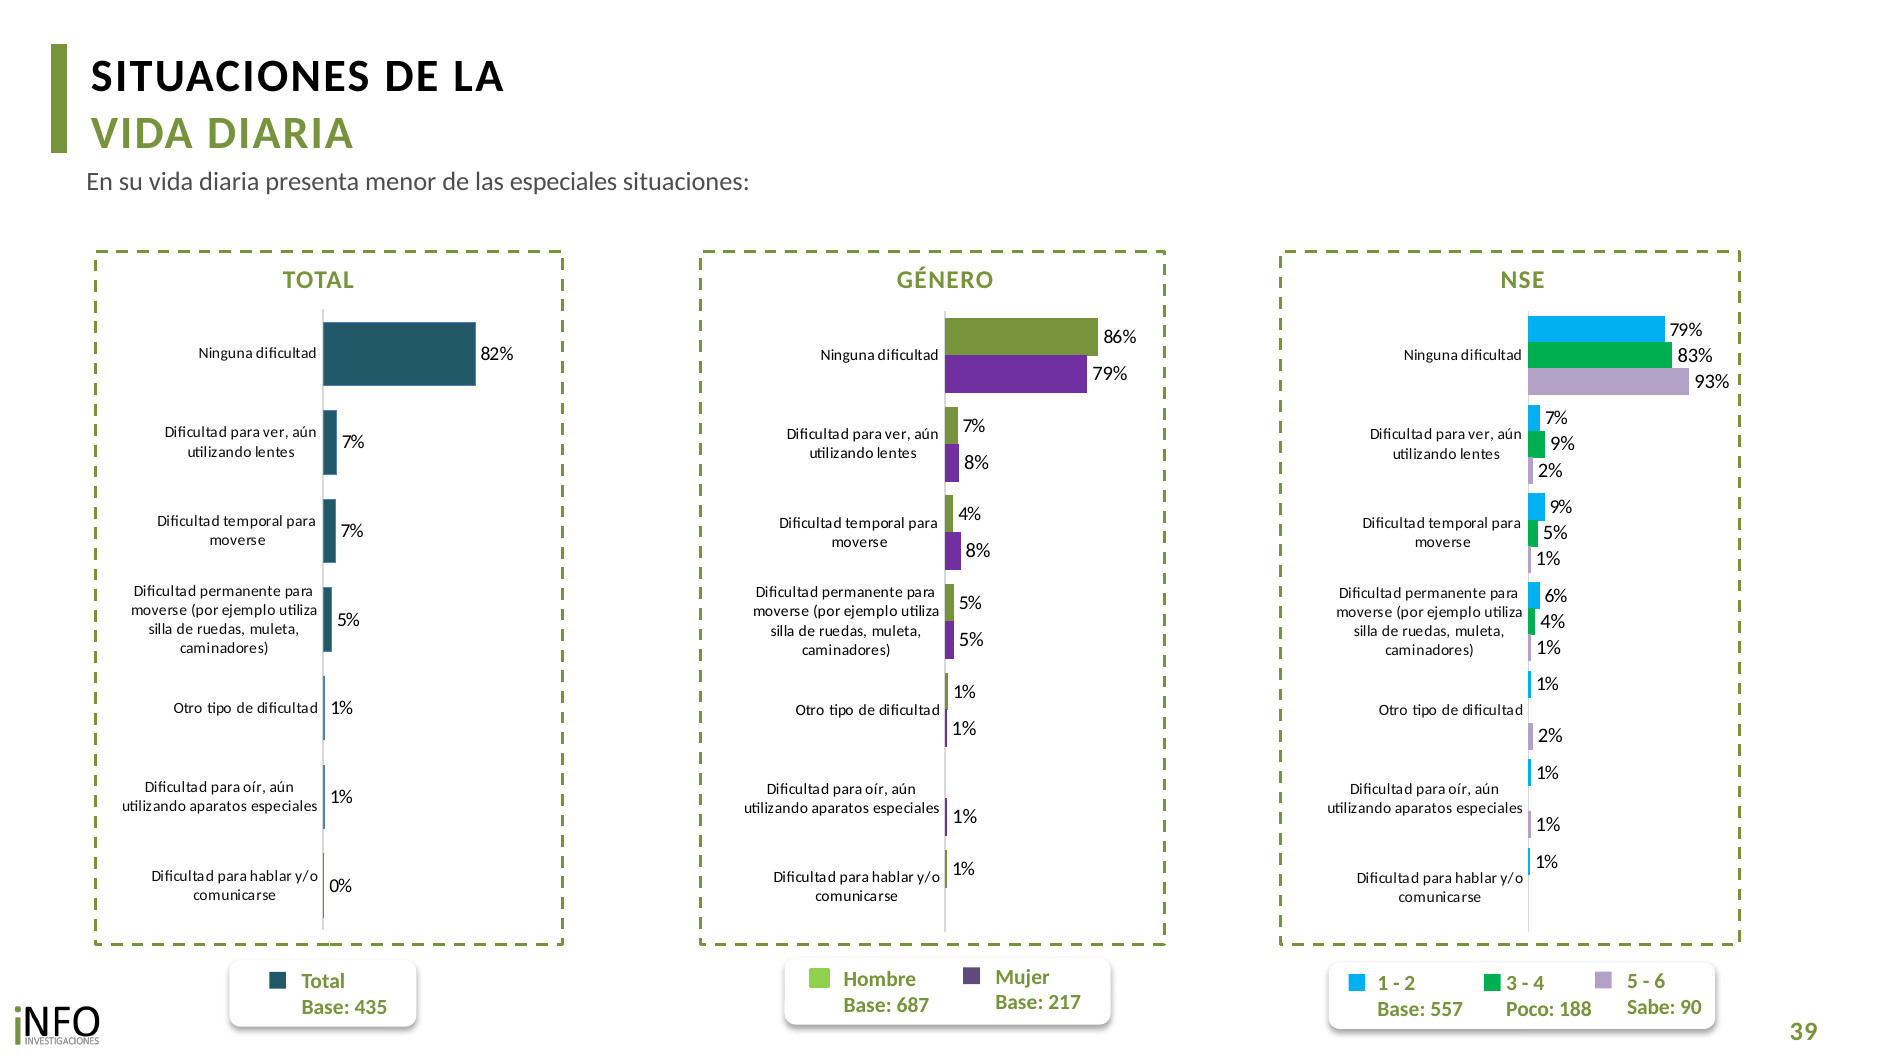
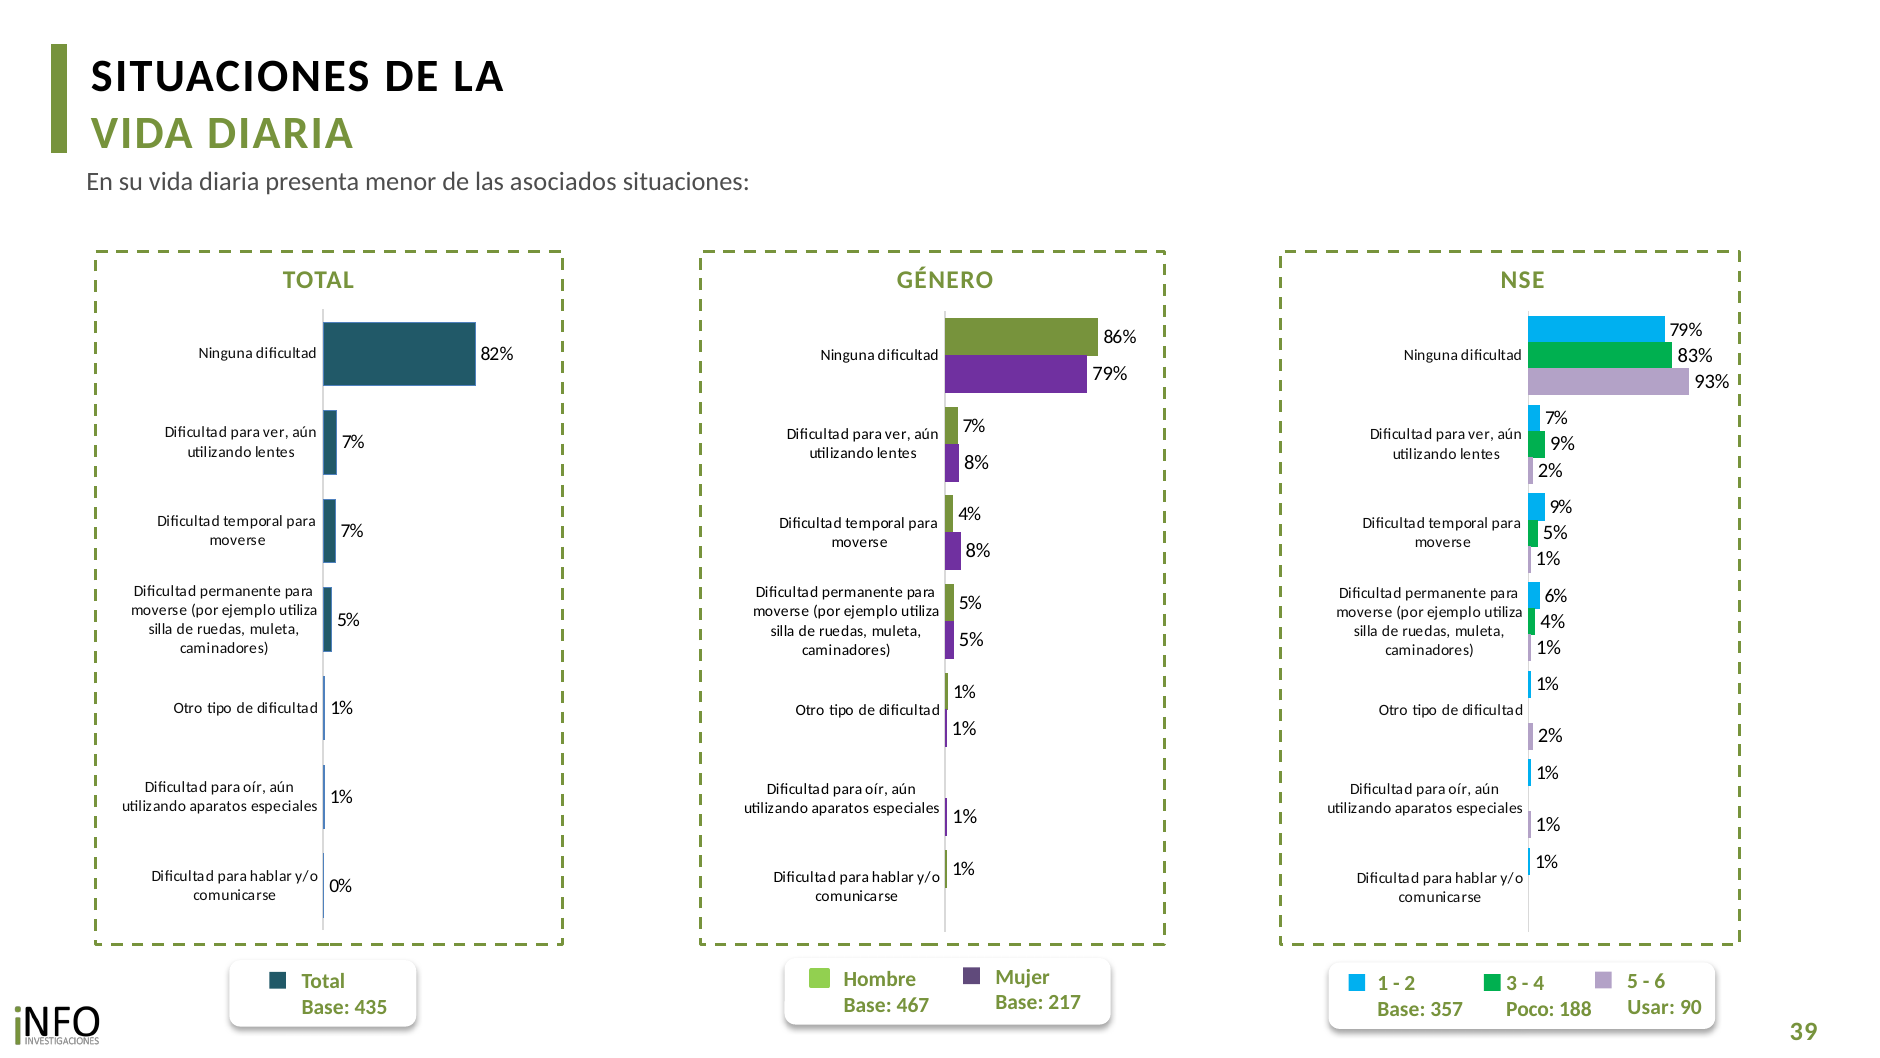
las especiales: especiales -> asociados
687: 687 -> 467
Sabe: Sabe -> Usar
557: 557 -> 357
